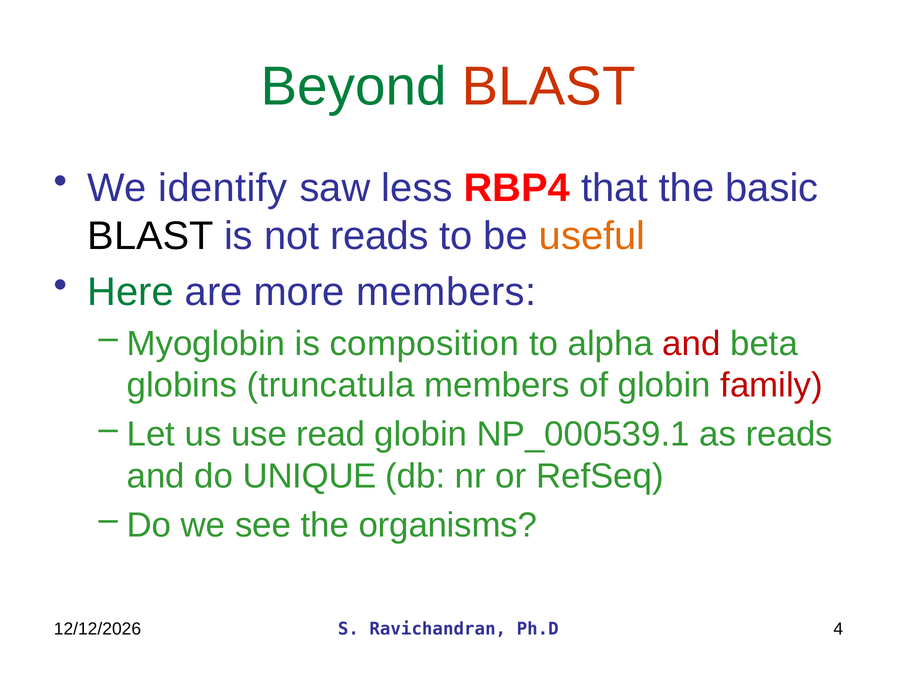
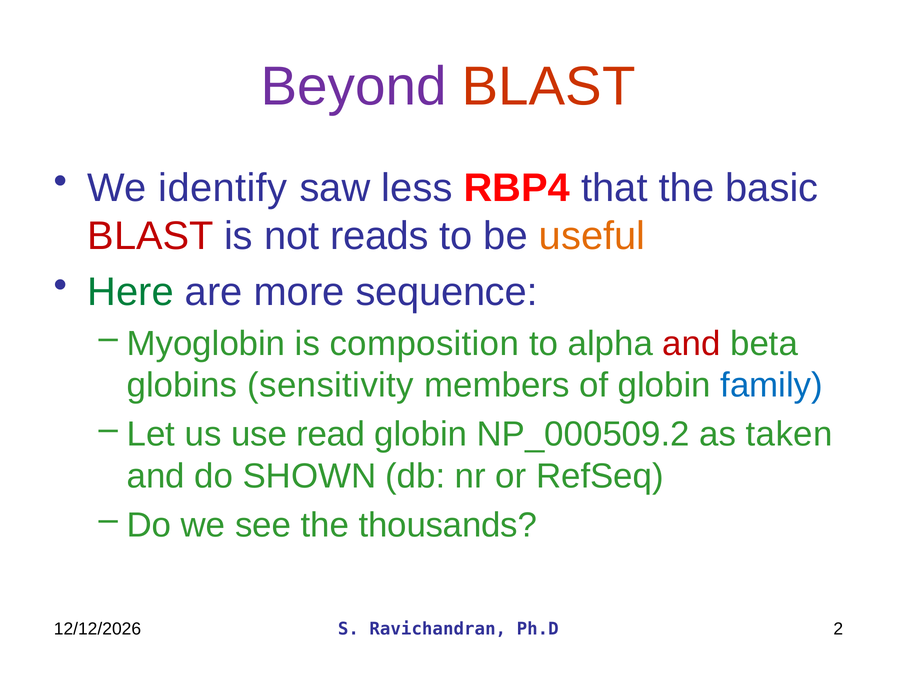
Beyond colour: green -> purple
BLAST at (151, 236) colour: black -> red
more members: members -> sequence
truncatula: truncatula -> sensitivity
family colour: red -> blue
NP_000539.1: NP_000539.1 -> NP_000509.2
as reads: reads -> taken
UNIQUE: UNIQUE -> SHOWN
organisms: organisms -> thousands
4: 4 -> 2
